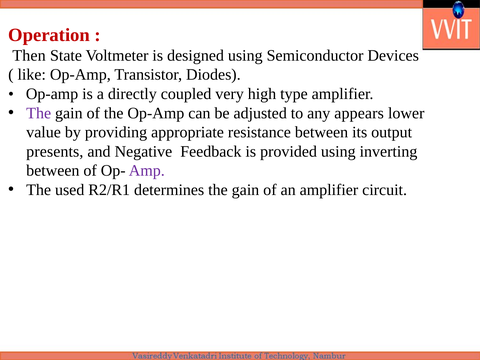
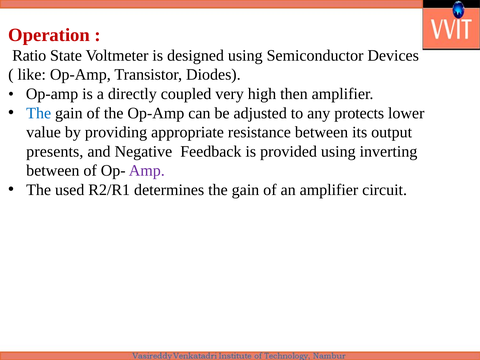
Then: Then -> Ratio
type: type -> then
The at (39, 113) colour: purple -> blue
appears: appears -> protects
